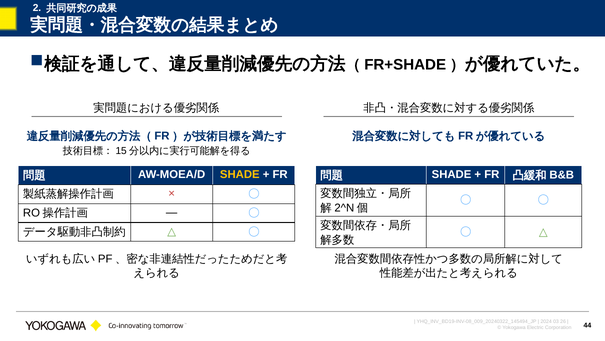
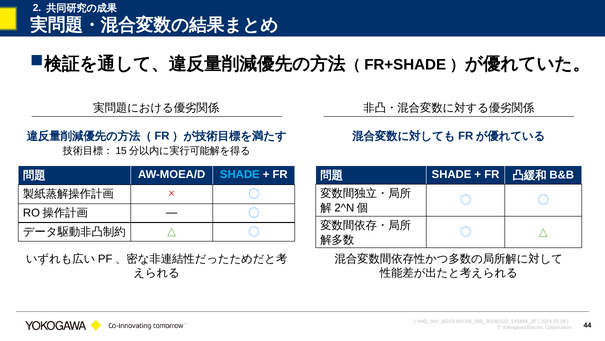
SHADE at (240, 174) colour: yellow -> light blue
